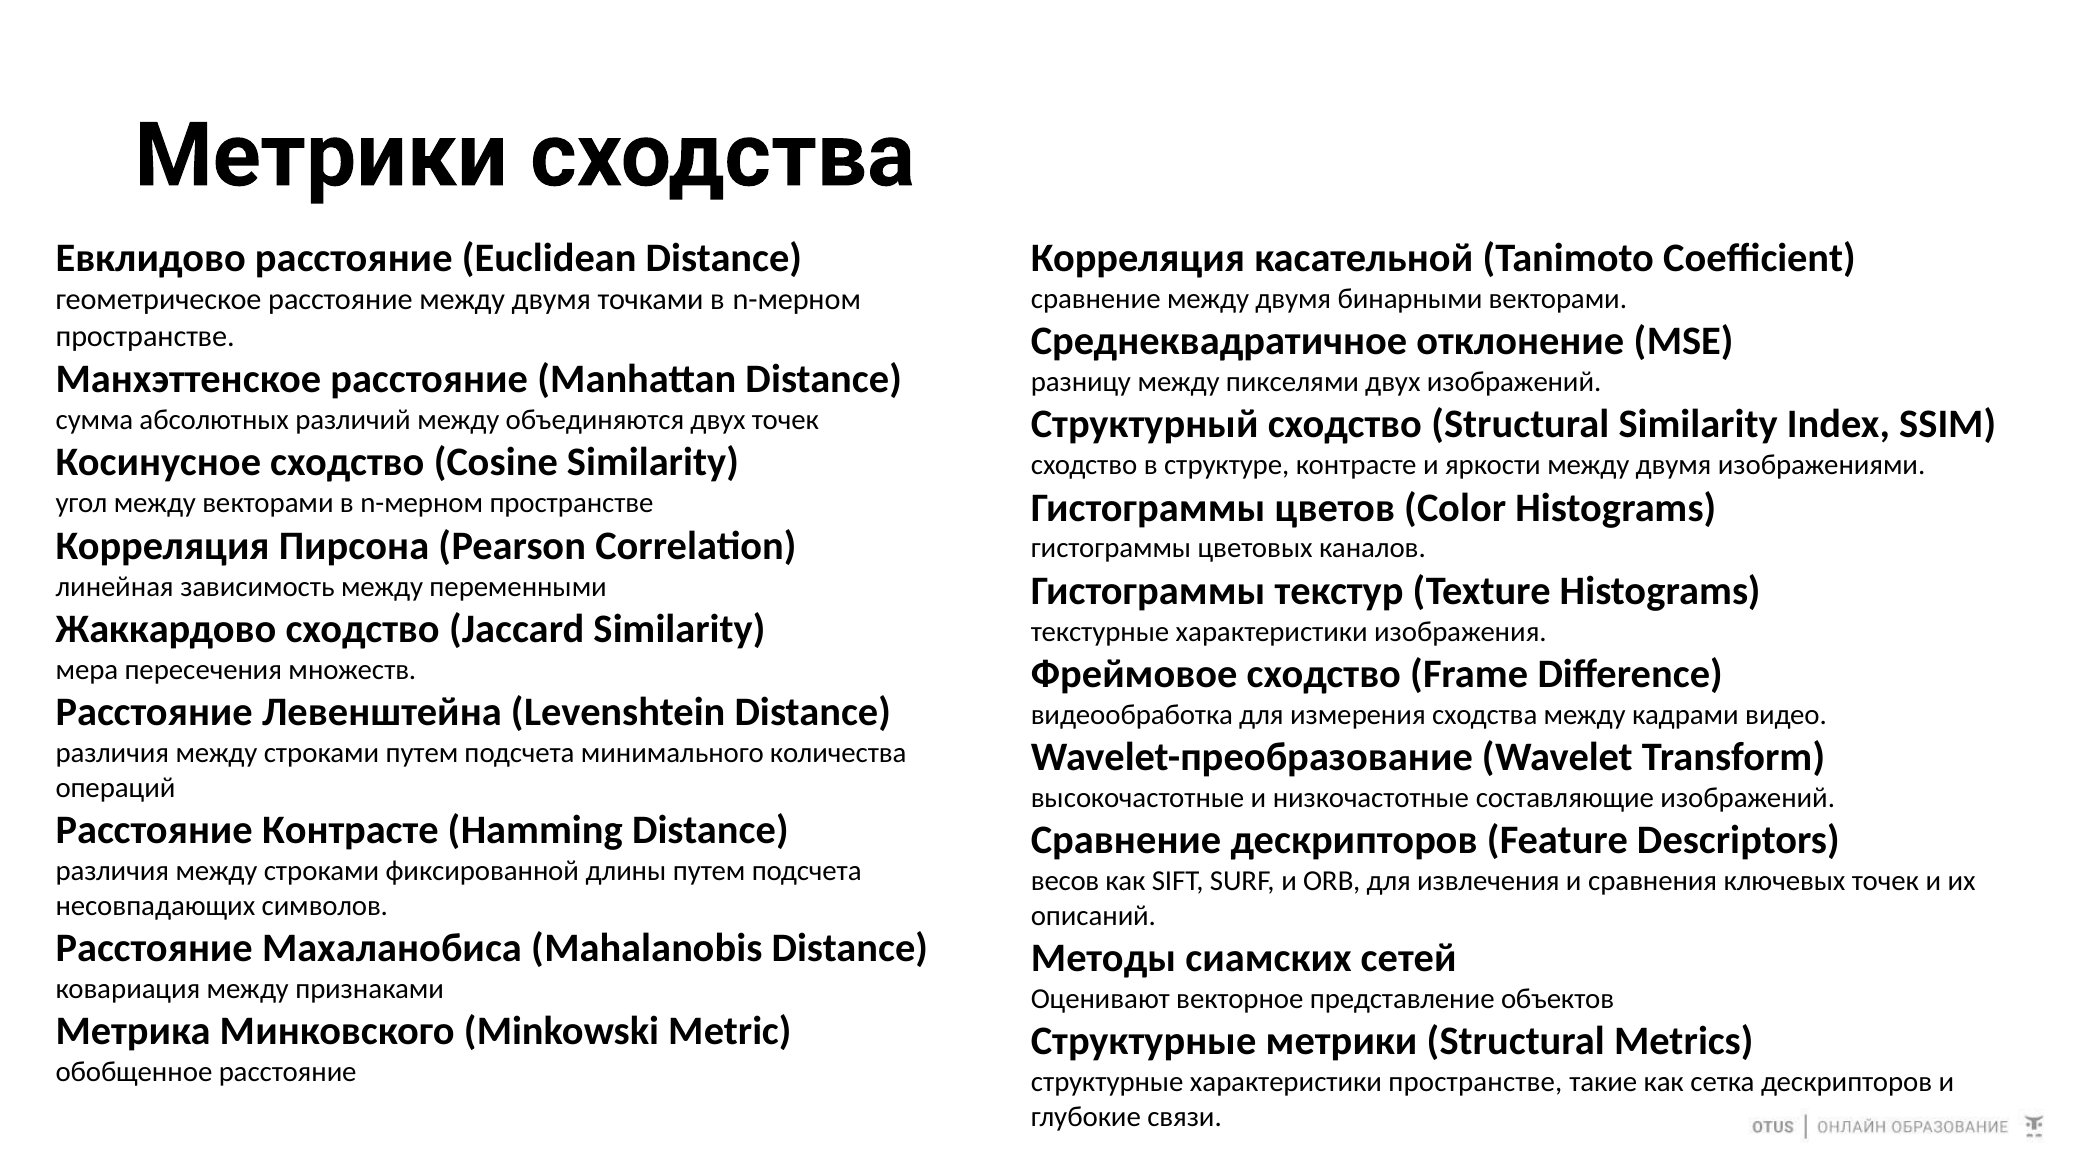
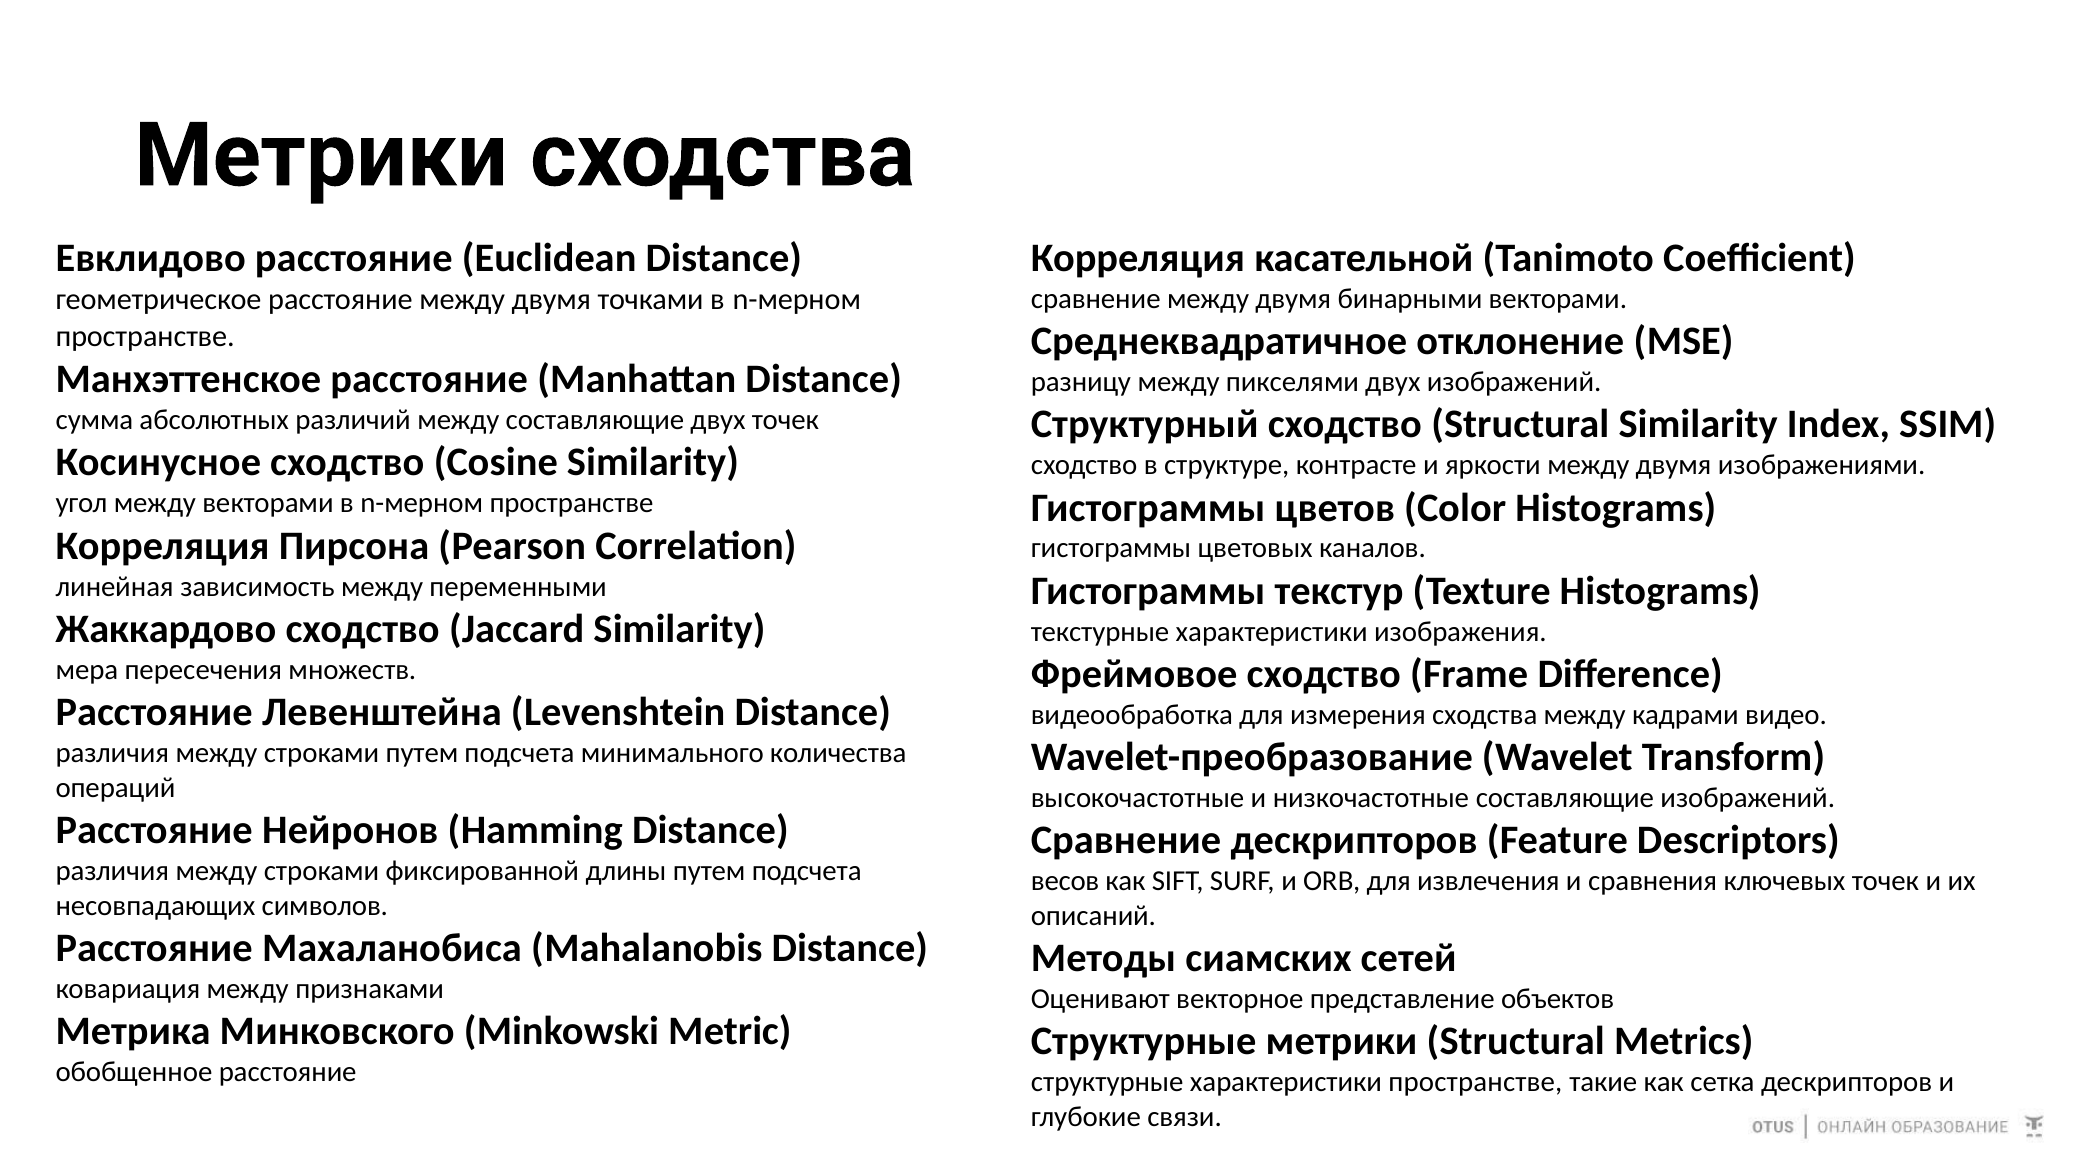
между объединяются: объединяются -> составляющие
Расстояние Контрасте: Контрасте -> Нейронов
